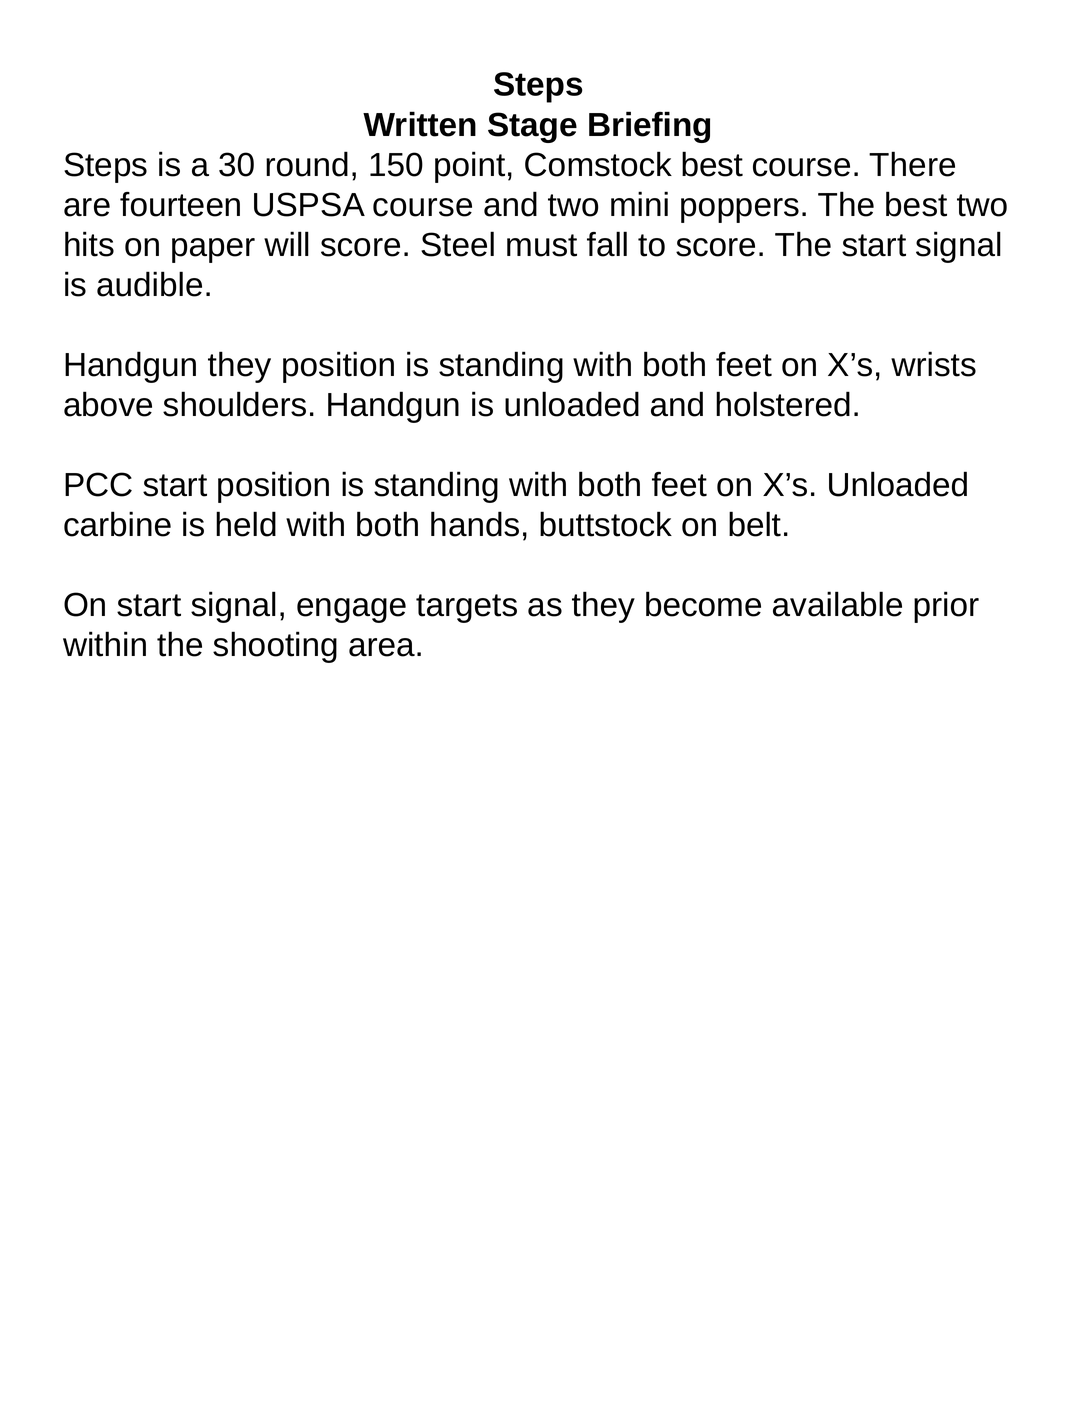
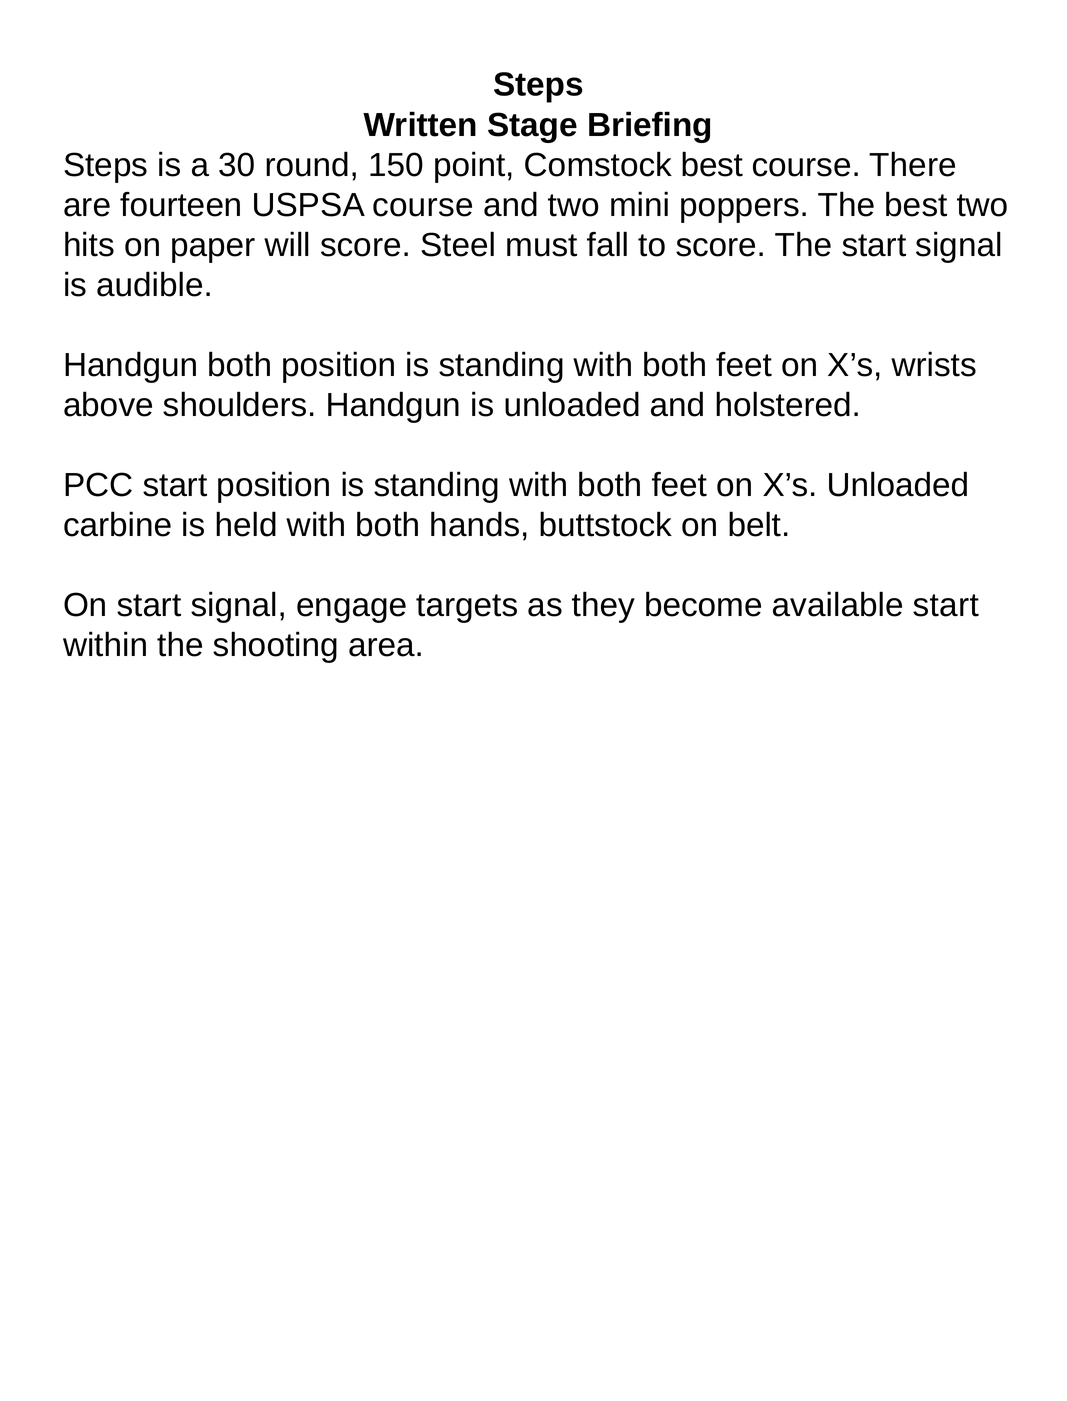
Handgun they: they -> both
available prior: prior -> start
